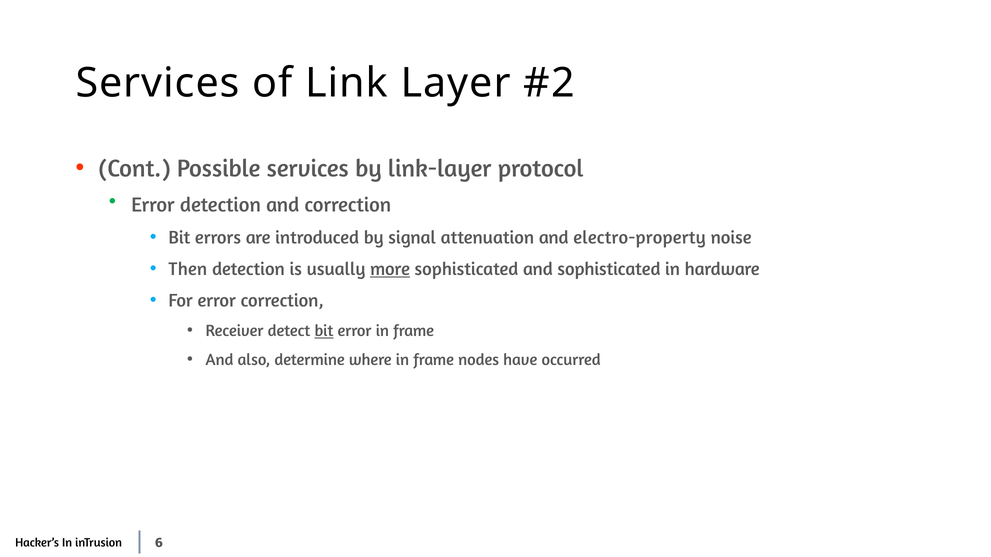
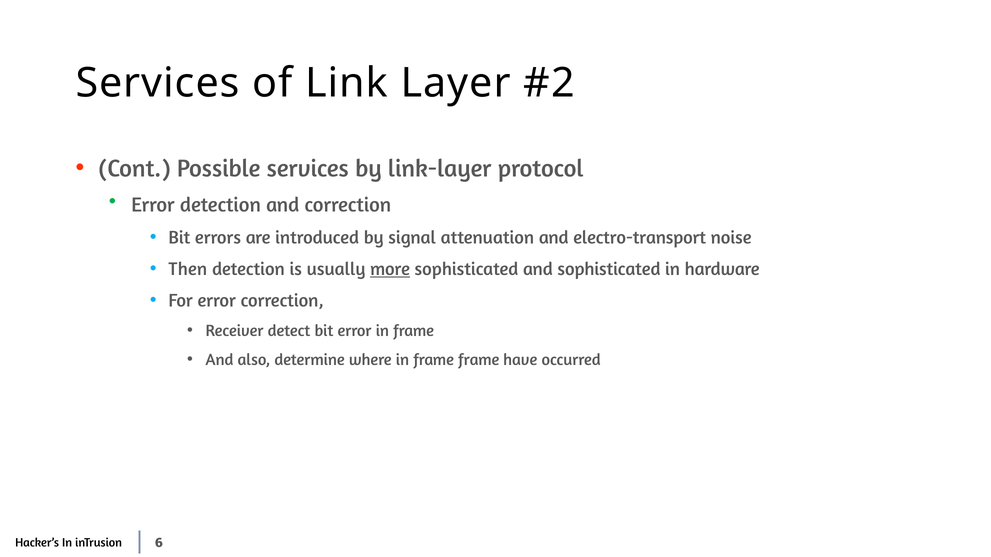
electro-property: electro-property -> electro-transport
bit at (324, 331) underline: present -> none
frame nodes: nodes -> frame
